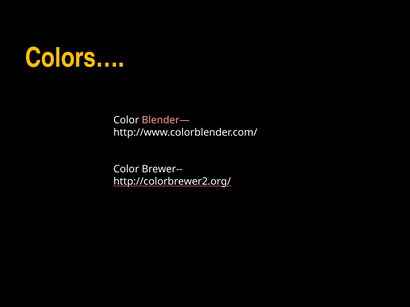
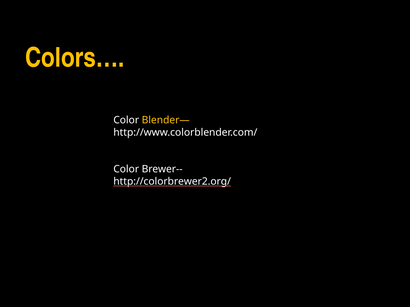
Blender— colour: pink -> yellow
